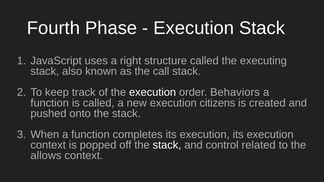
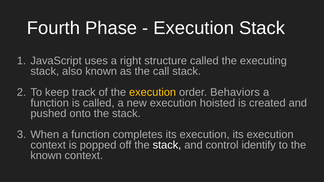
execution at (153, 93) colour: white -> yellow
citizens: citizens -> hoisted
related: related -> identify
allows at (46, 156): allows -> known
